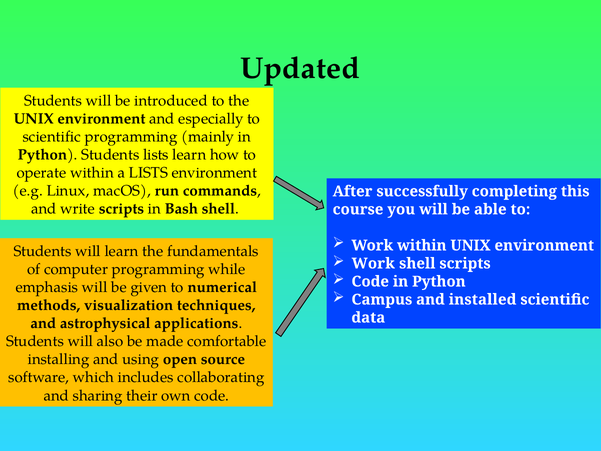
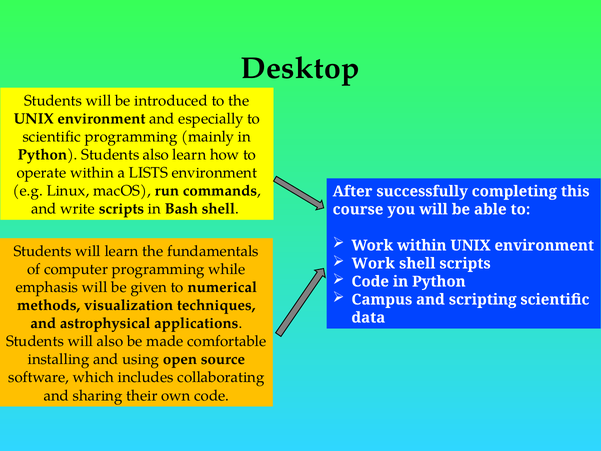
Updated: Updated -> Desktop
Students lists: lists -> also
installed: installed -> scripting
